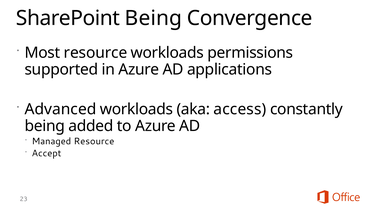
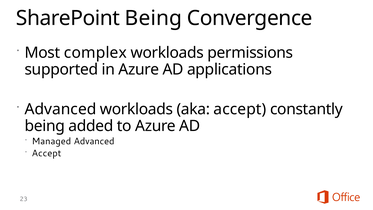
Most resource: resource -> complex
aka access: access -> accept
Managed Resource: Resource -> Advanced
